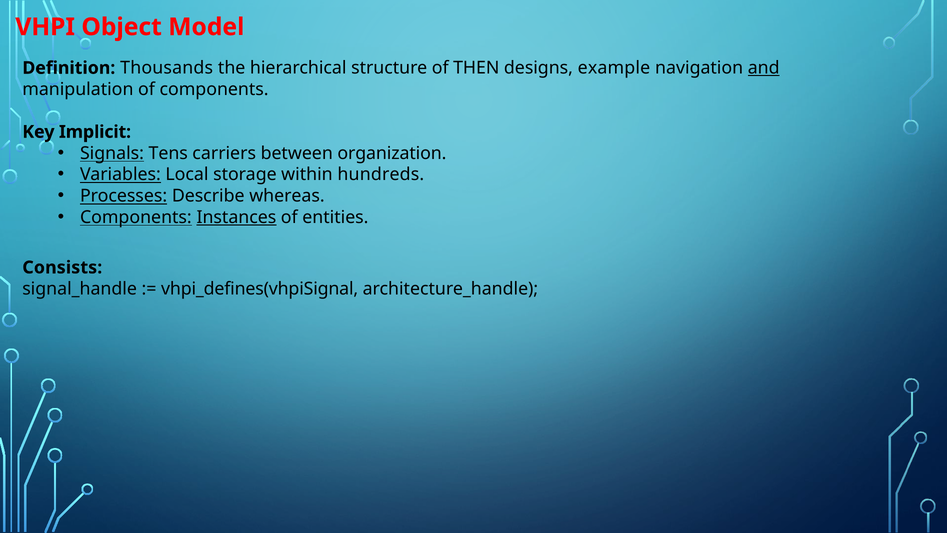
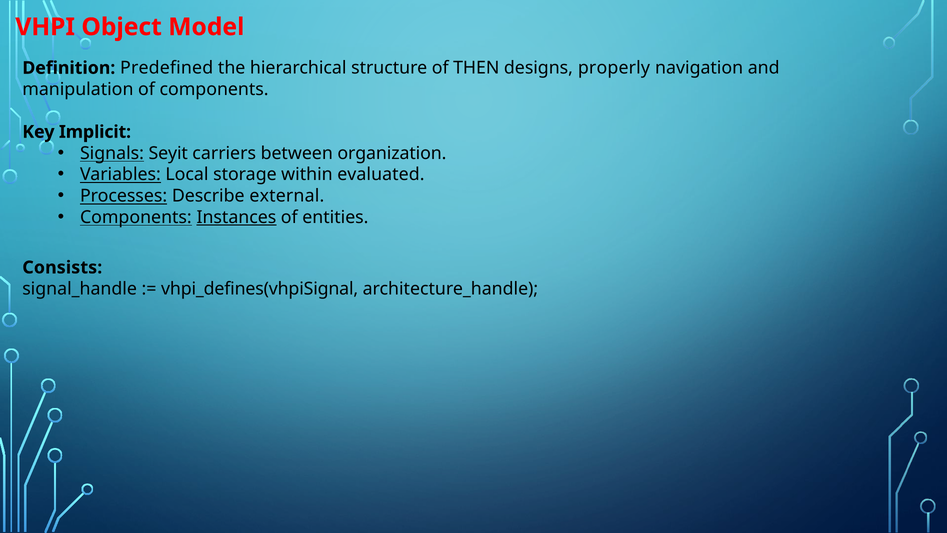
Thousands: Thousands -> Predefined
example: example -> properly
and underline: present -> none
Tens: Tens -> Seyit
hundreds: hundreds -> evaluated
whereas: whereas -> external
